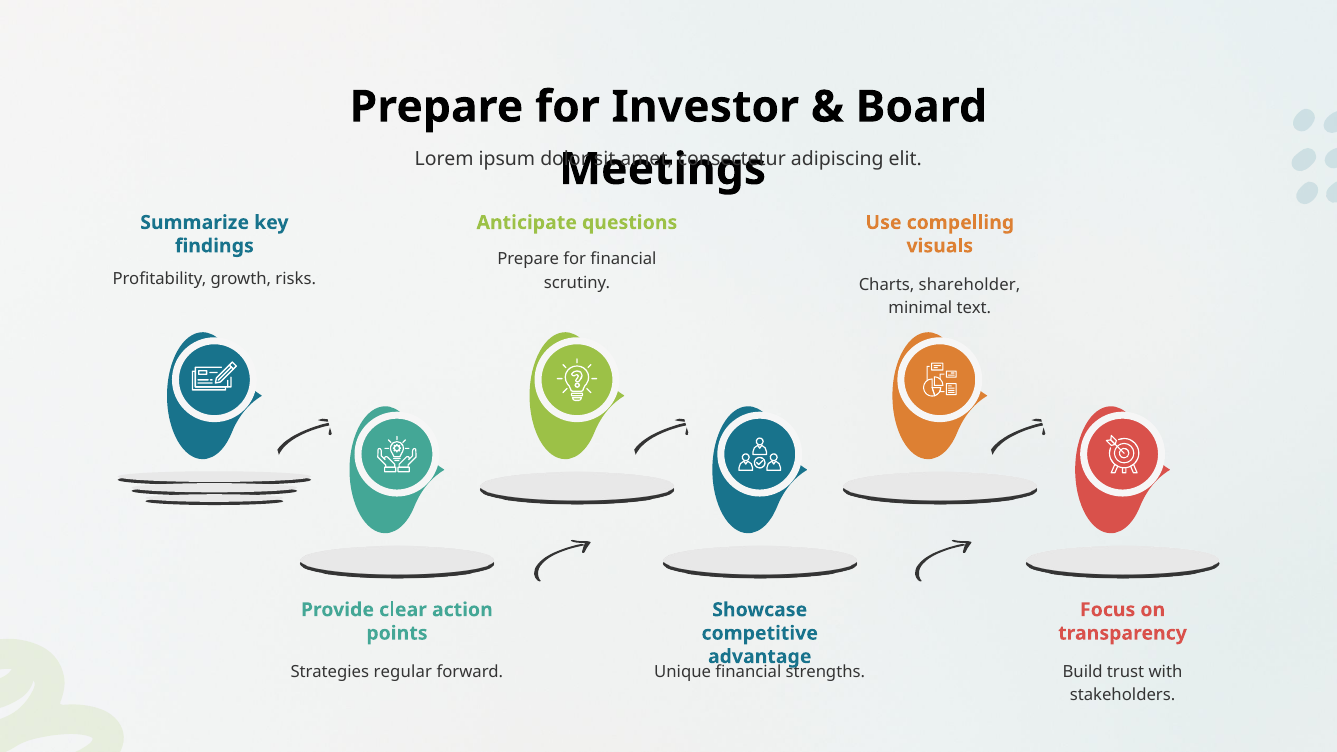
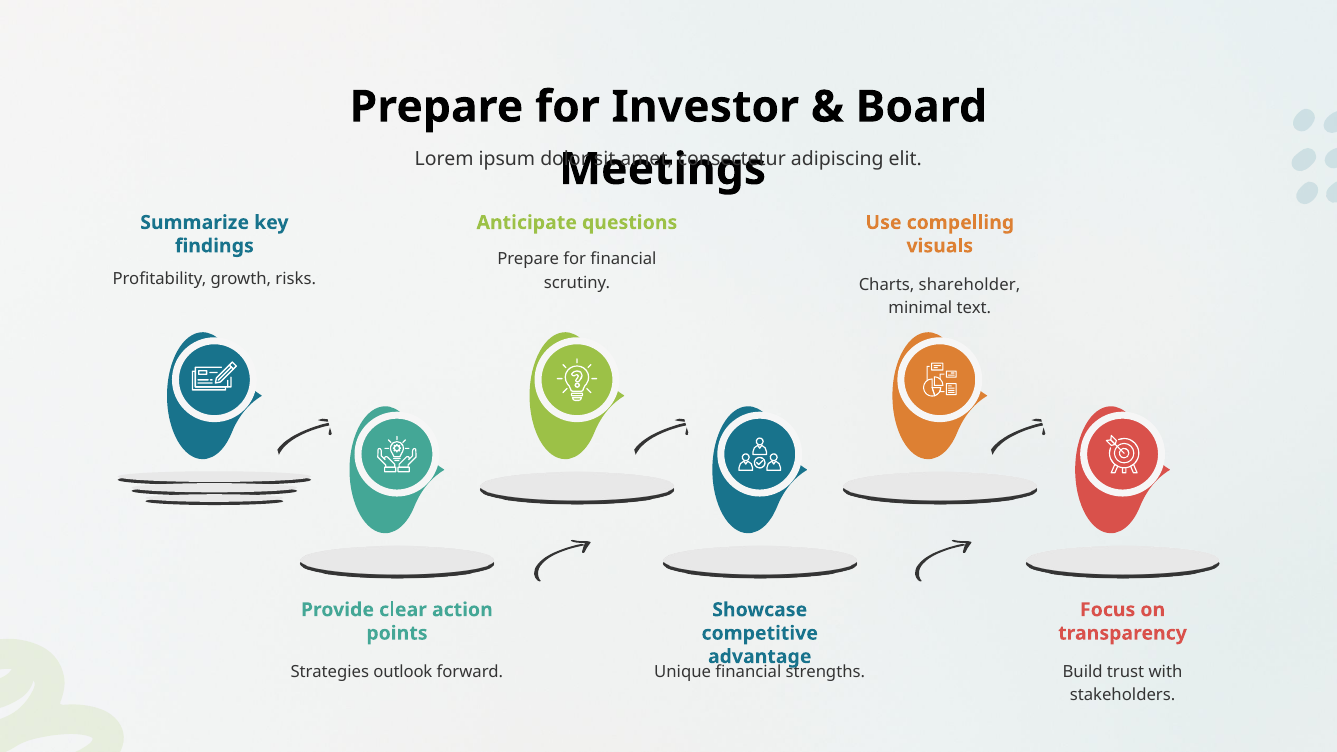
regular: regular -> outlook
